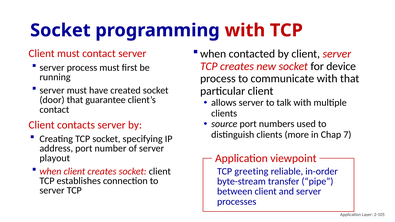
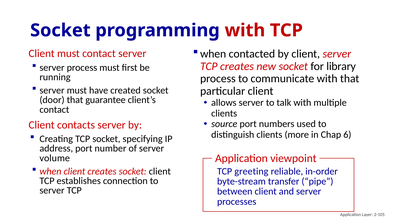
device: device -> library
7: 7 -> 6
playout: playout -> volume
